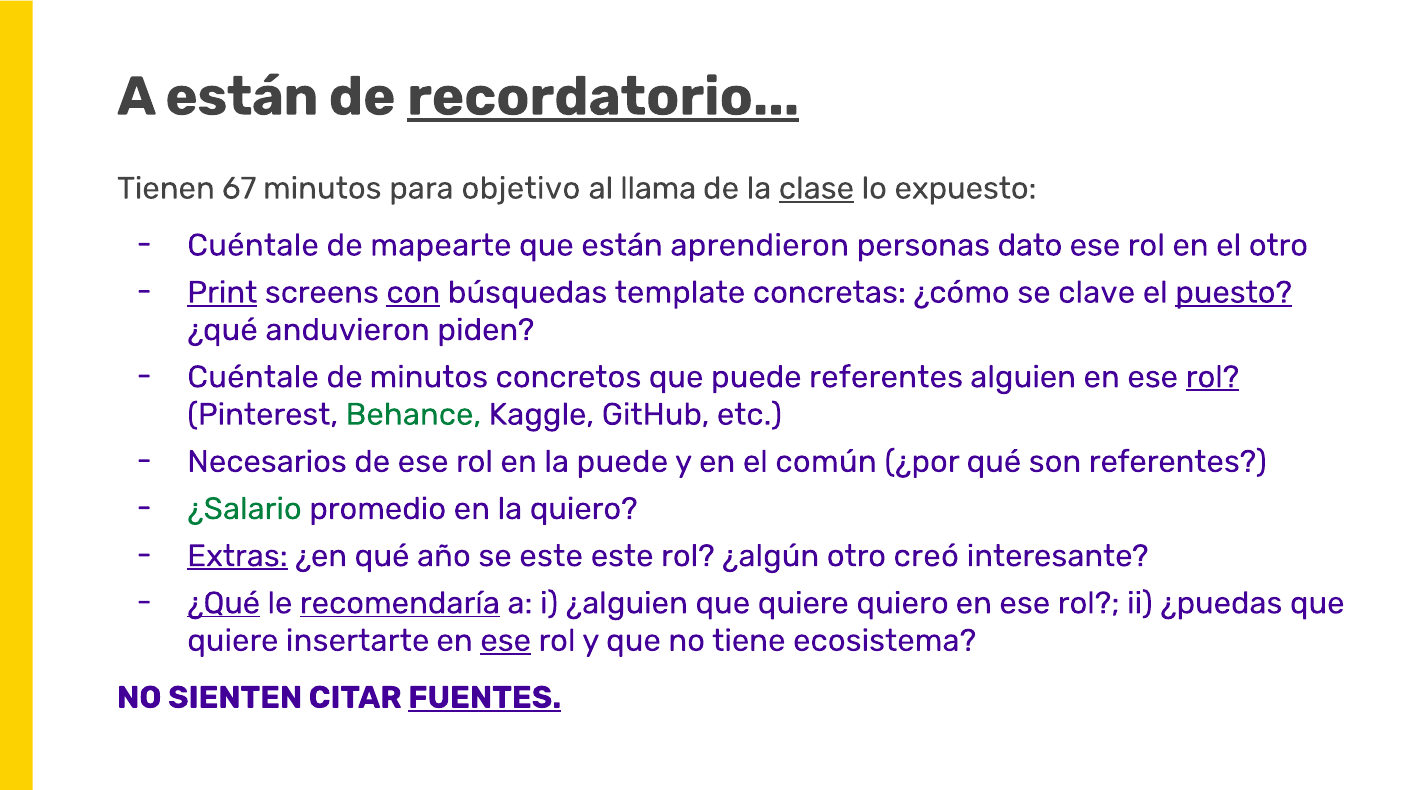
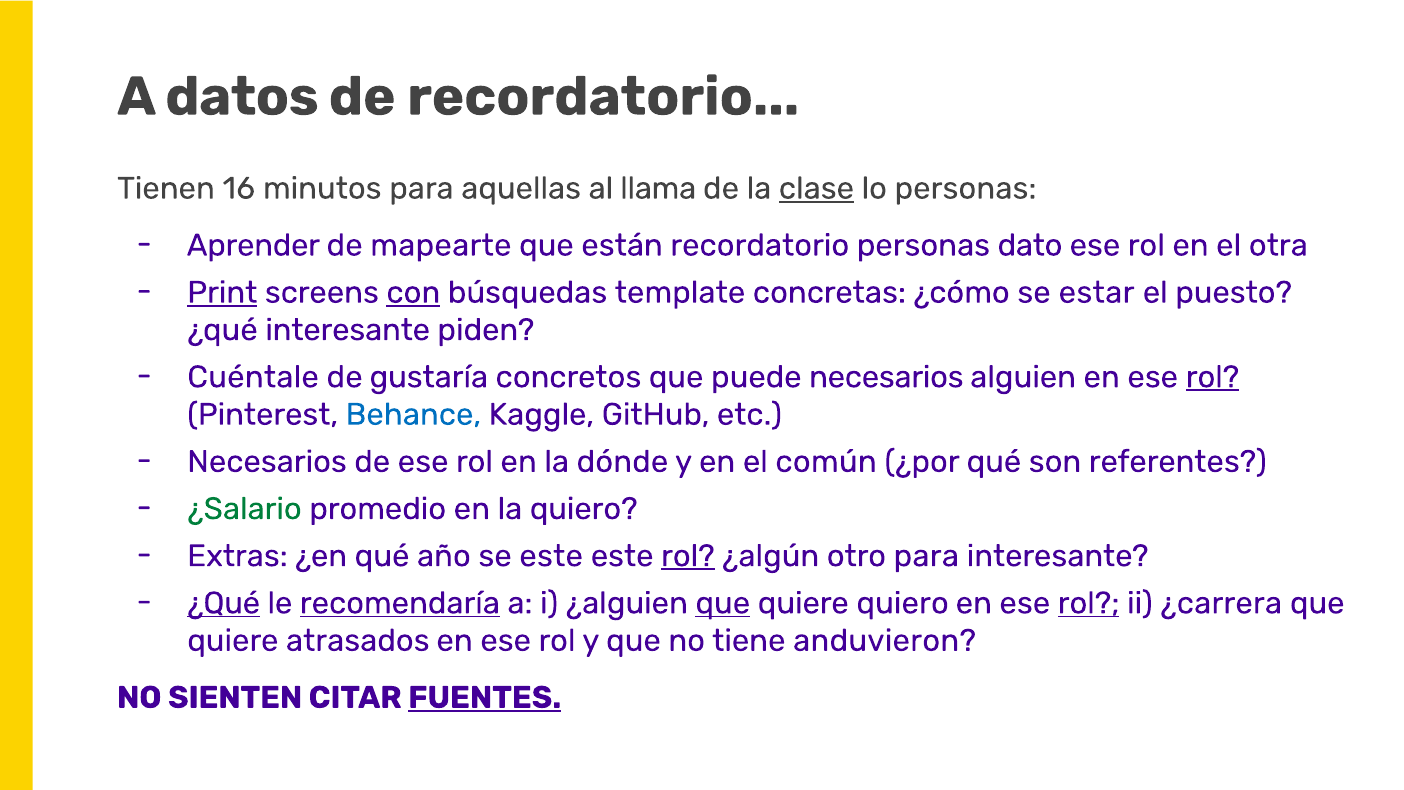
A están: están -> datos
recordatorio at (603, 97) underline: present -> none
67: 67 -> 16
objetivo: objetivo -> aquellas
lo expuesto: expuesto -> personas
Cuéntale at (253, 245): Cuéntale -> Aprender
están aprendieron: aprendieron -> recordatorio
el otro: otro -> otra
clave: clave -> estar
puesto underline: present -> none
¿qué anduvieron: anduvieron -> interesante
de minutos: minutos -> gustaría
puede referentes: referentes -> necesarios
Behance colour: green -> blue
la puede: puede -> dónde
Extras underline: present -> none
rol at (688, 556) underline: none -> present
otro creó: creó -> para
que at (723, 603) underline: none -> present
rol at (1089, 603) underline: none -> present
¿puedas: ¿puedas -> ¿carrera
insertarte: insertarte -> atrasados
ese at (506, 640) underline: present -> none
ecosistema: ecosistema -> anduvieron
